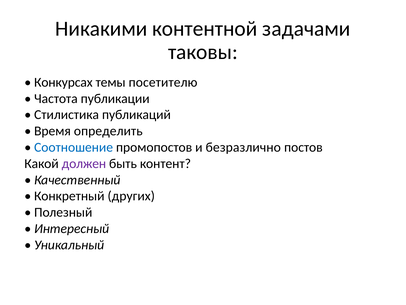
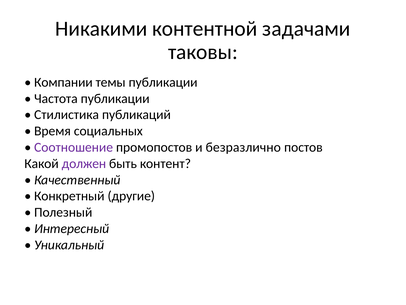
Конкурсах: Конкурсах -> Компании
темы посетителю: посетителю -> публикации
определить: определить -> социальных
Соотношение colour: blue -> purple
других: других -> другие
